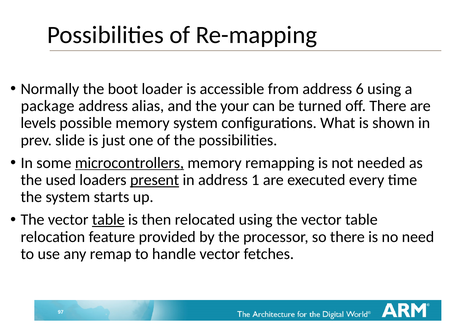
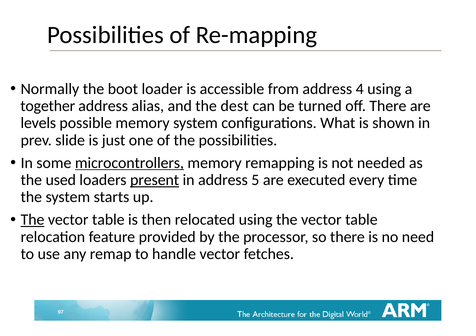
6: 6 -> 4
package: package -> together
your: your -> dest
1: 1 -> 5
The at (33, 220) underline: none -> present
table at (108, 220) underline: present -> none
